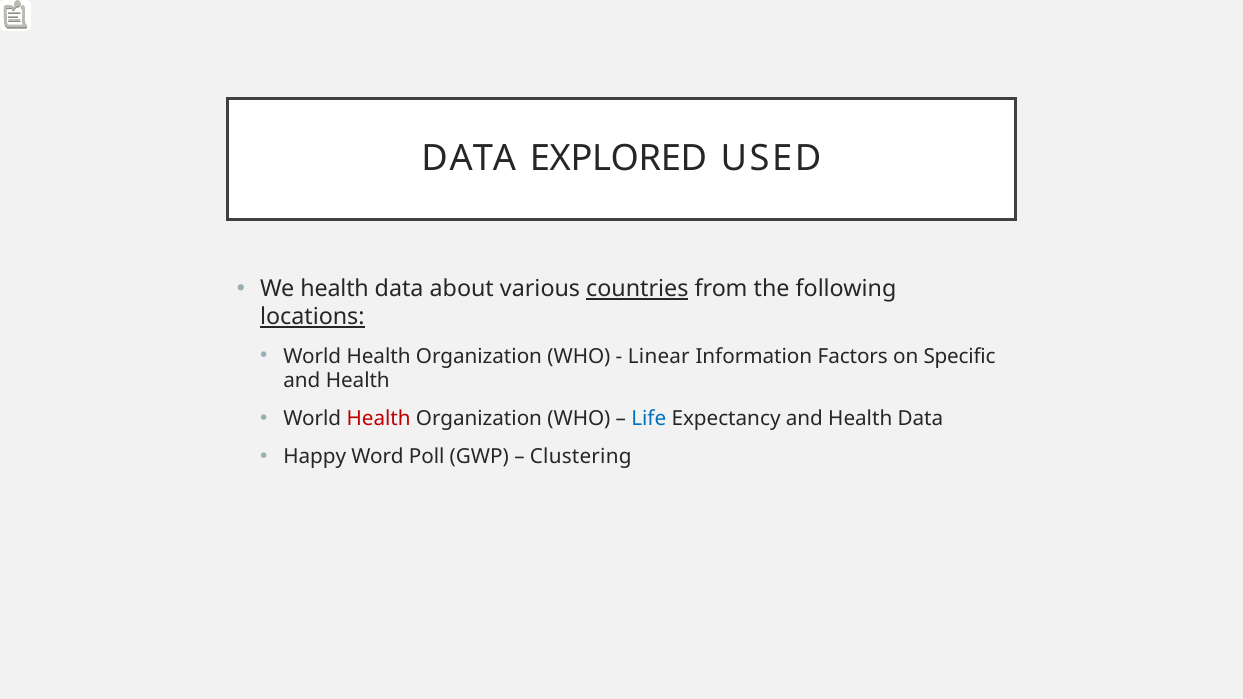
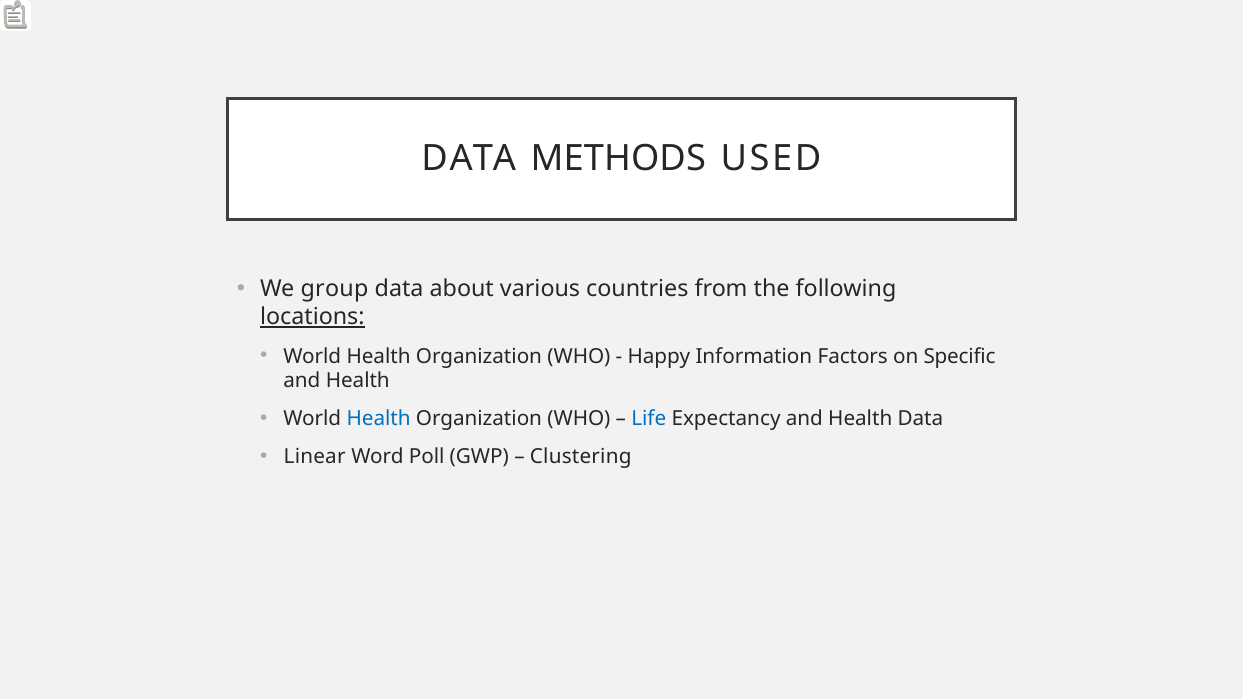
EXPLORED: EXPLORED -> METHODS
We health: health -> group
countries underline: present -> none
Linear: Linear -> Happy
Health at (379, 419) colour: red -> blue
Happy: Happy -> Linear
